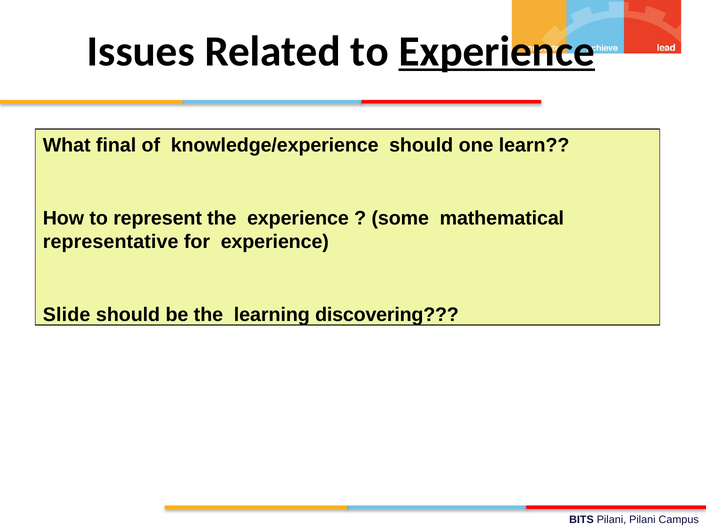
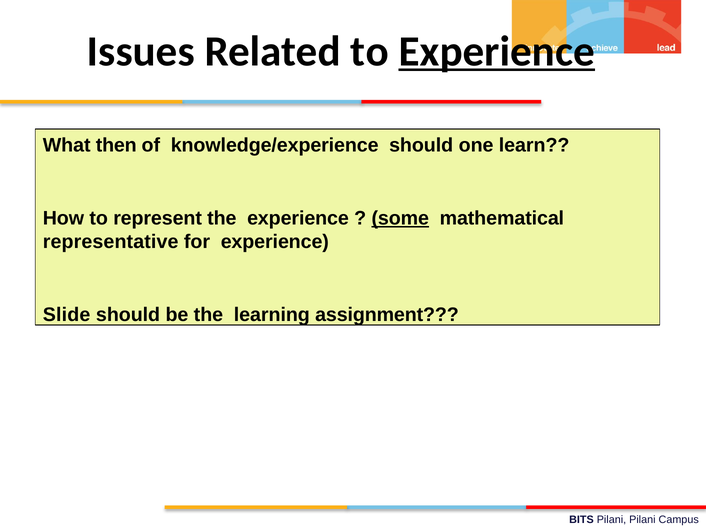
final: final -> then
some underline: none -> present
discovering: discovering -> assignment
